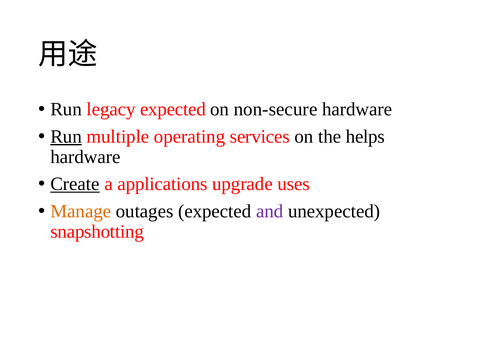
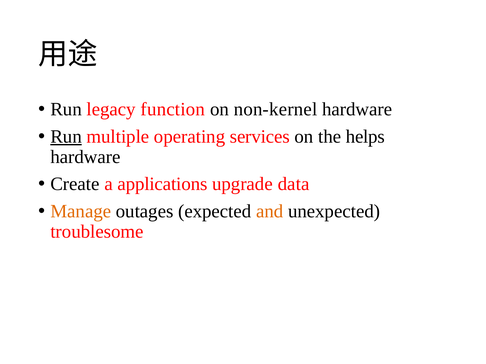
legacy expected: expected -> function
non-secure: non-secure -> non-kernel
Create underline: present -> none
uses: uses -> data
and colour: purple -> orange
snapshotting: snapshotting -> troublesome
